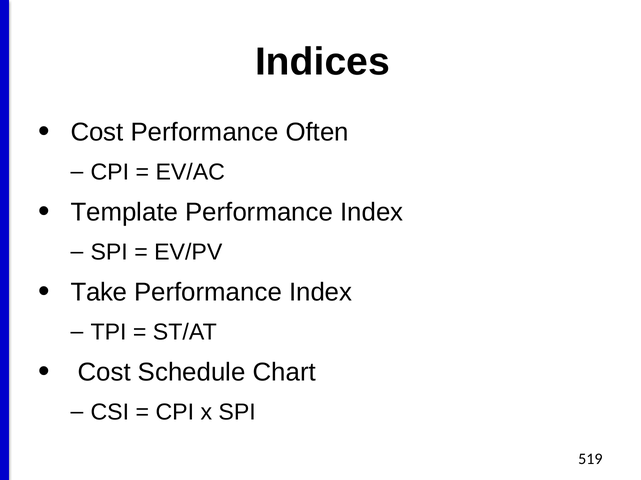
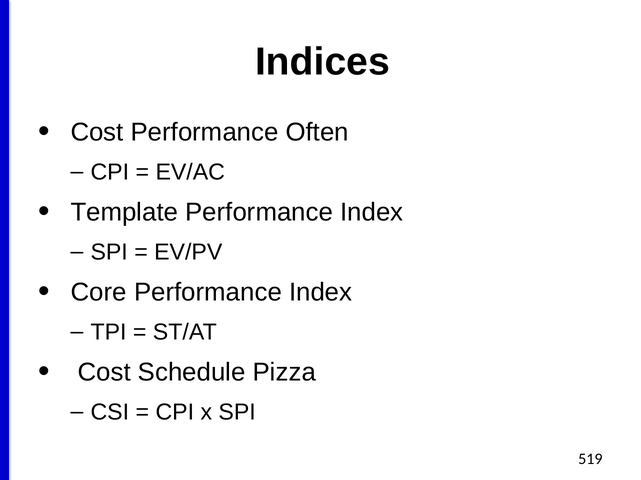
Take: Take -> Core
Chart: Chart -> Pizza
